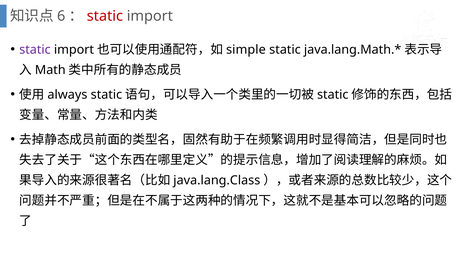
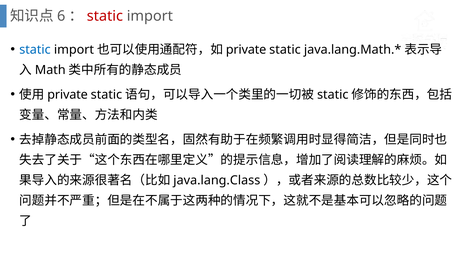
static at (35, 50) colour: purple -> blue
simple at (246, 50): simple -> private
always at (67, 95): always -> private
